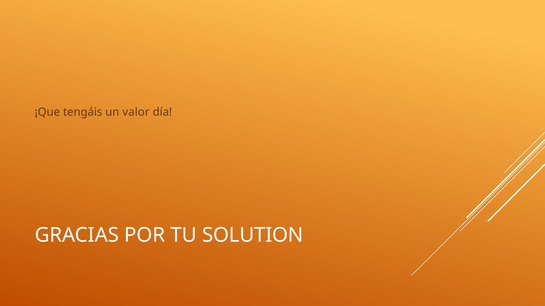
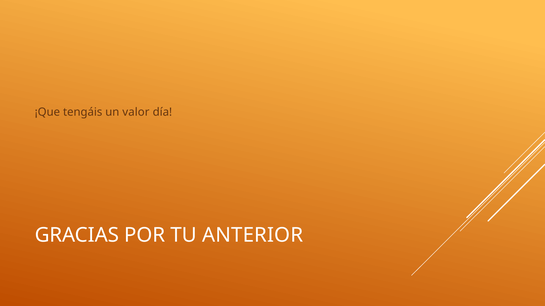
SOLUTION: SOLUTION -> ANTERIOR
